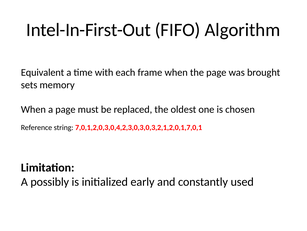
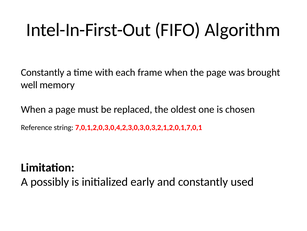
Equivalent at (43, 72): Equivalent -> Constantly
sets: sets -> well
